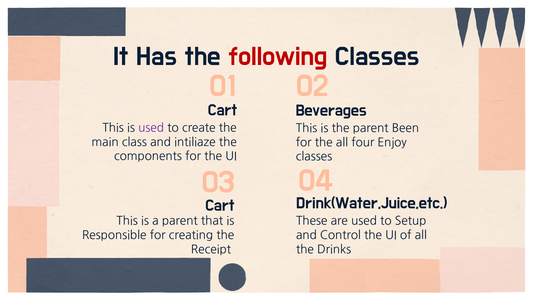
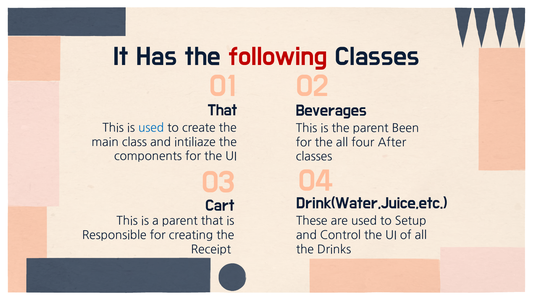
Cart at (222, 110): Cart -> That
used at (151, 128) colour: purple -> blue
Enjoy: Enjoy -> After
